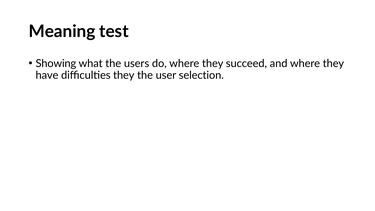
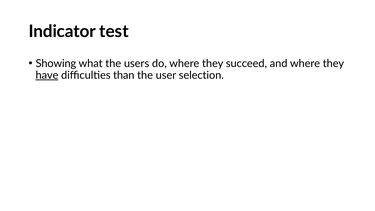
Meaning: Meaning -> Indicator
have underline: none -> present
difficulties they: they -> than
